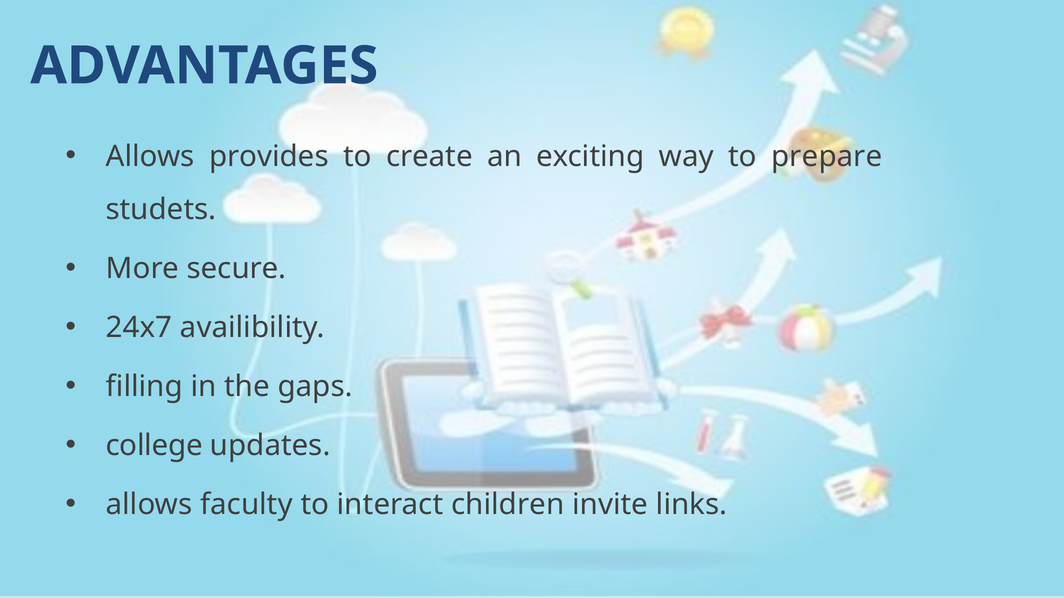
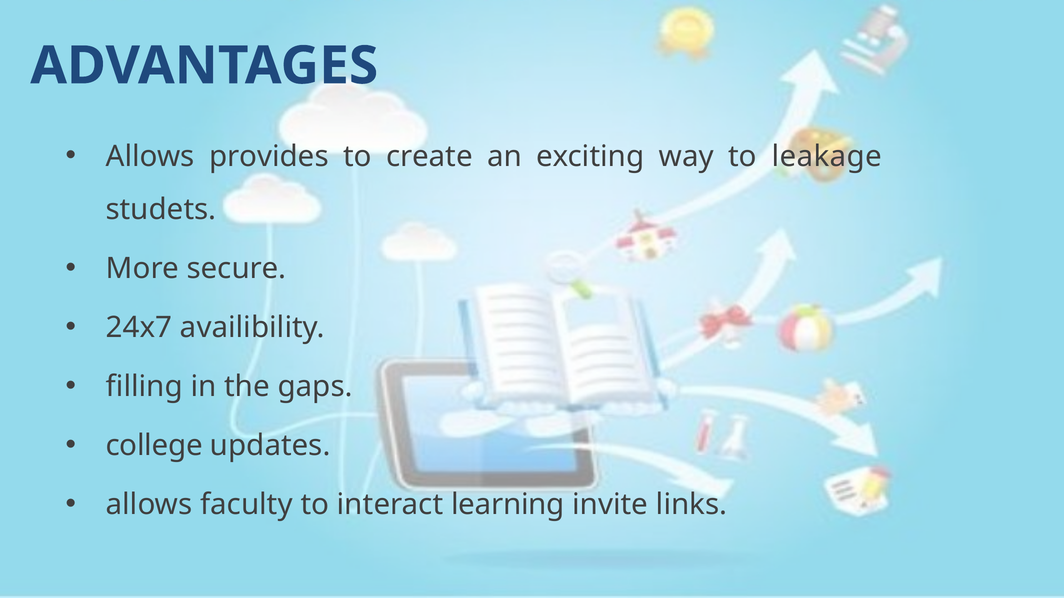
prepare: prepare -> leakage
children: children -> learning
